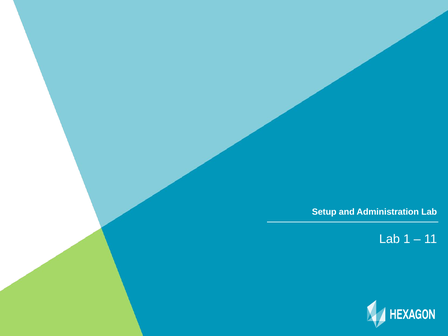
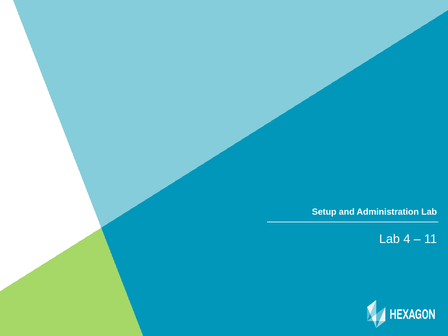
1: 1 -> 4
